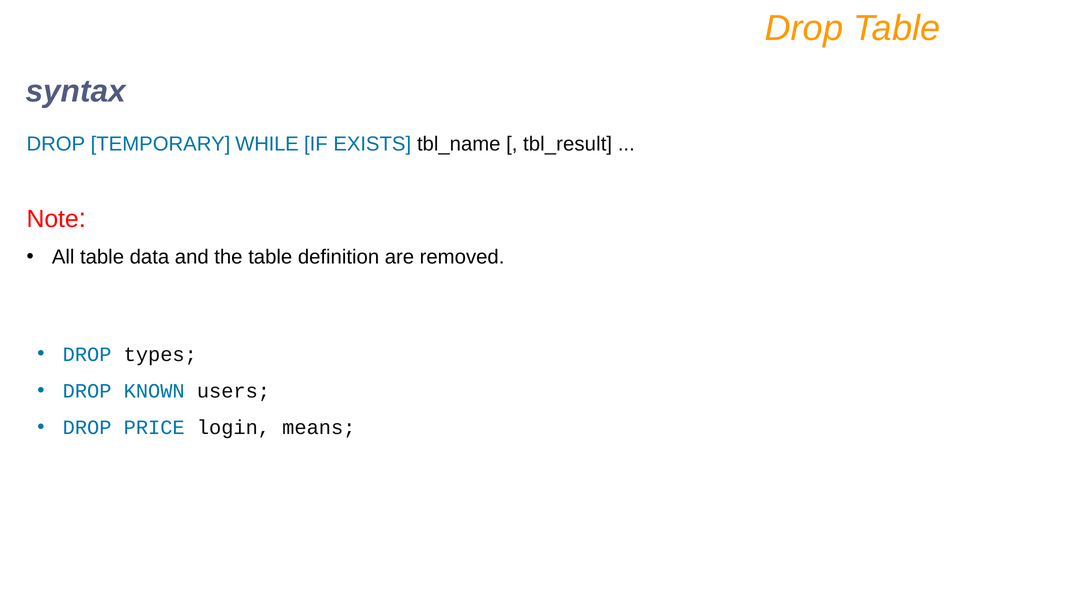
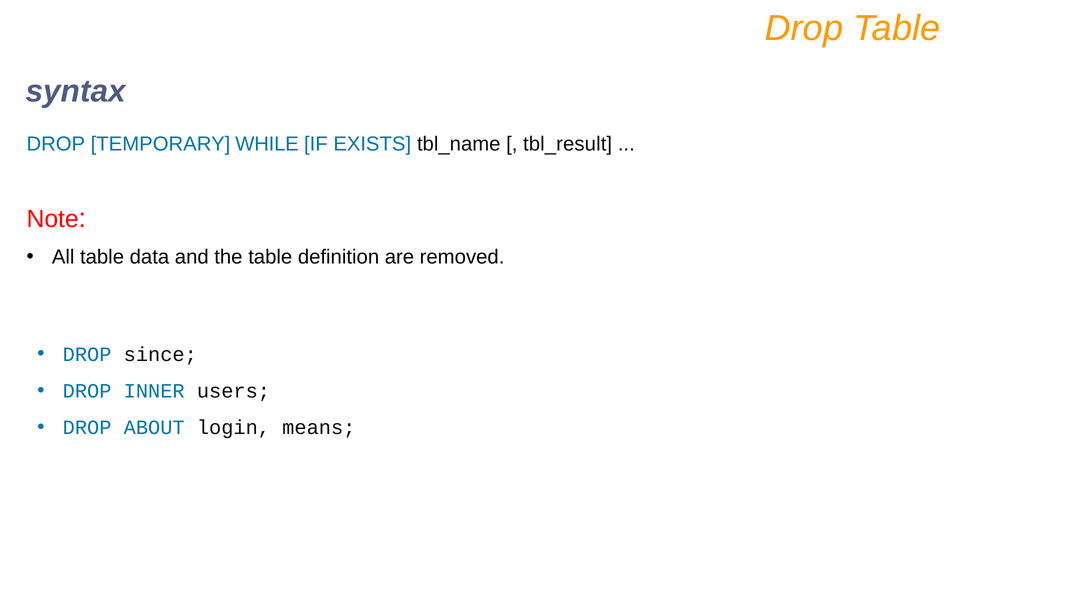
types: types -> since
KNOWN: KNOWN -> INNER
PRICE: PRICE -> ABOUT
